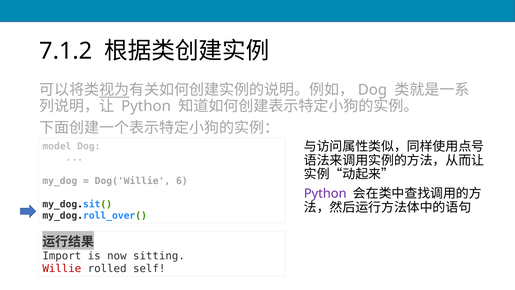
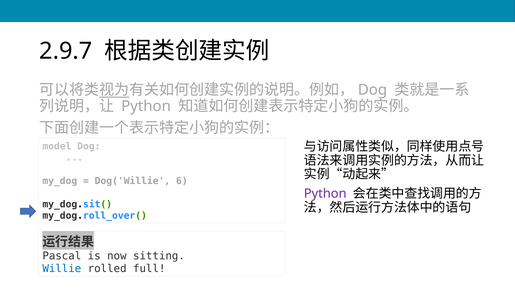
7.1.2: 7.1.2 -> 2.9.7
Import: Import -> Pascal
Willie colour: red -> blue
self: self -> full
